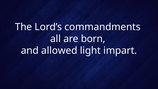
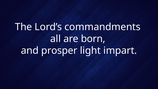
allowed: allowed -> prosper
